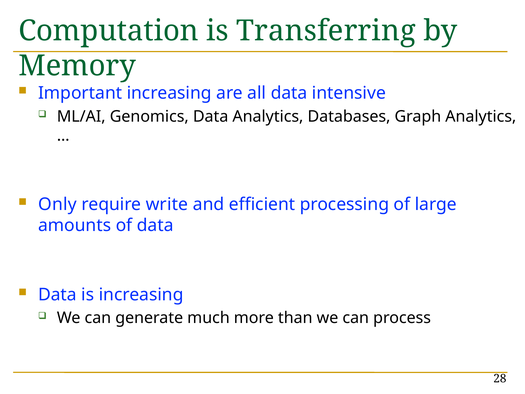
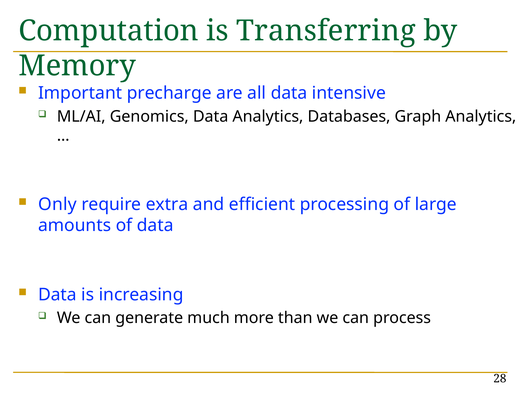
Important increasing: increasing -> precharge
write: write -> extra
